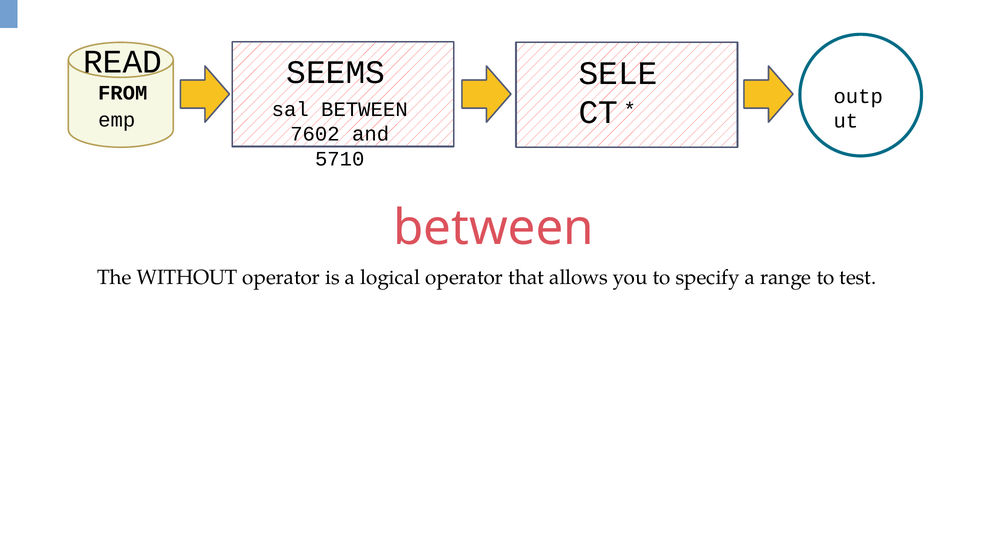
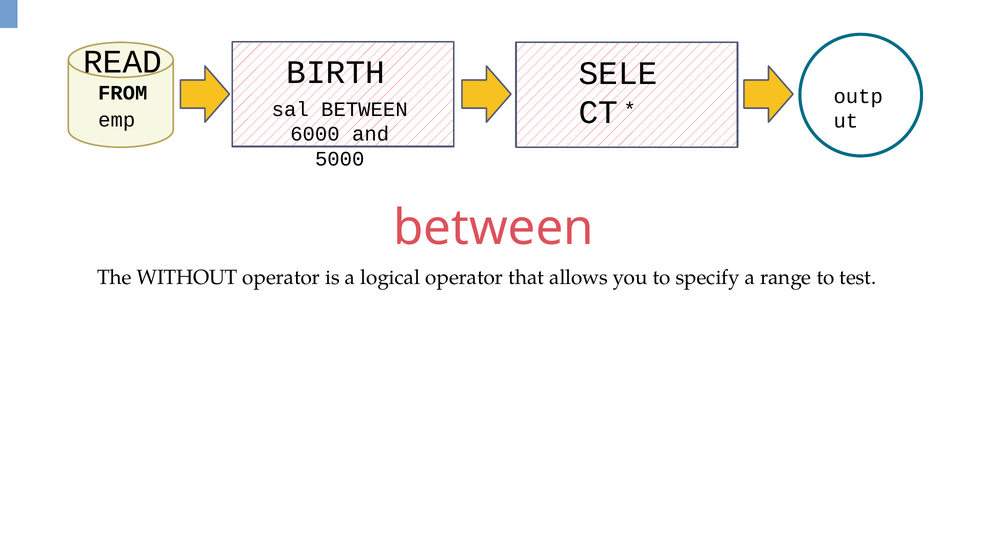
SEEMS: SEEMS -> BIRTH
7602: 7602 -> 6000
5710: 5710 -> 5000
